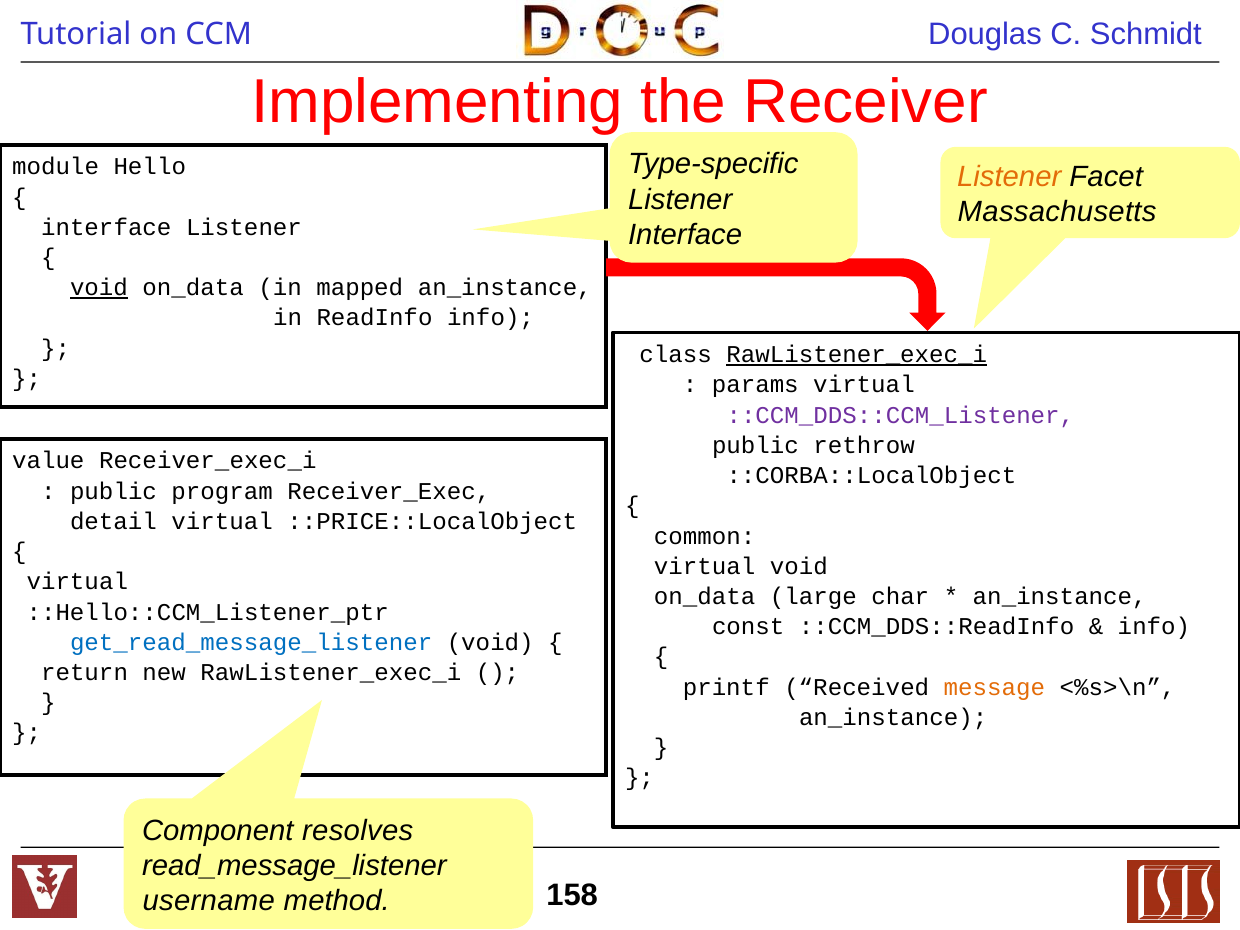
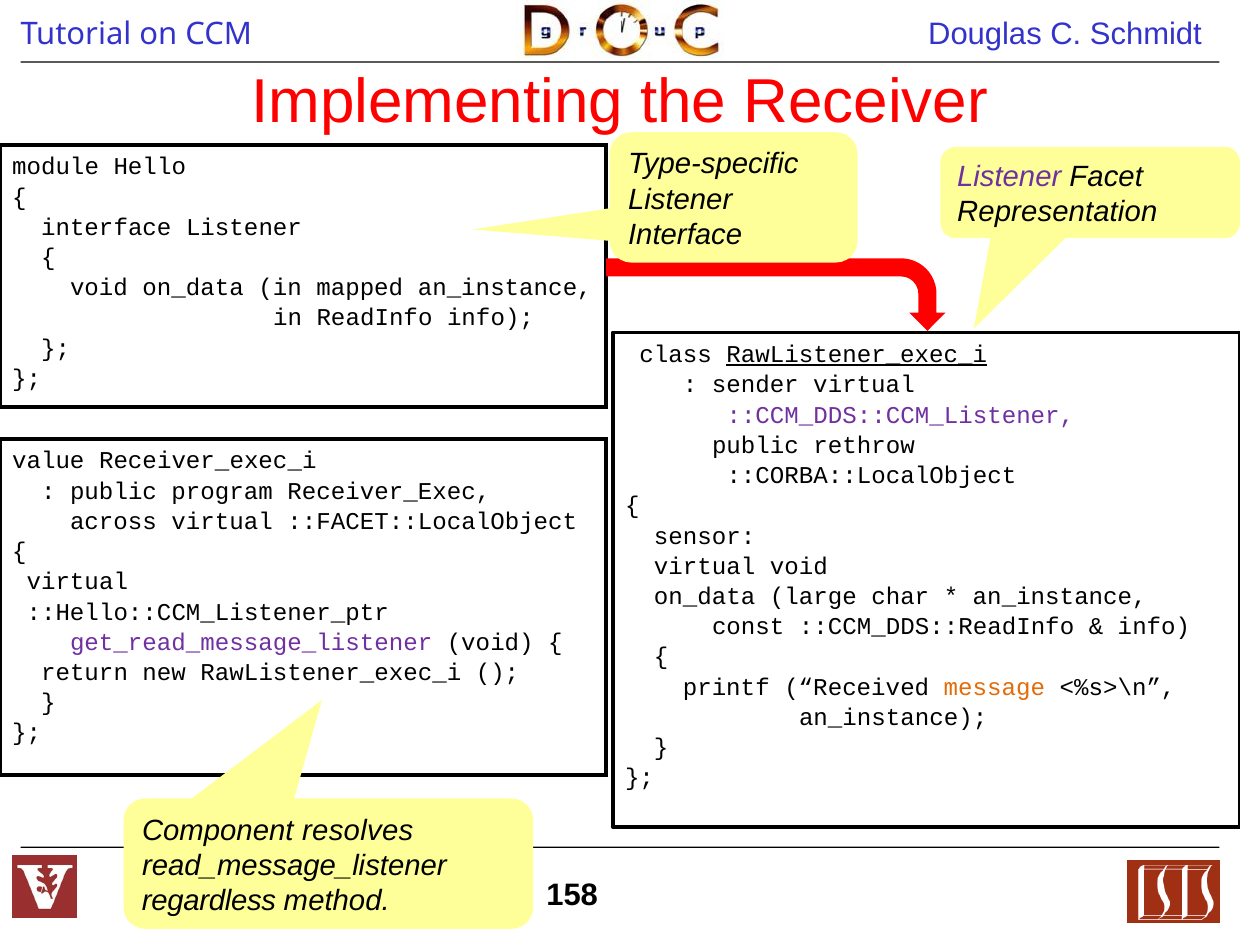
Listener at (1009, 177) colour: orange -> purple
Massachusetts: Massachusetts -> Representation
void at (99, 288) underline: present -> none
params: params -> sender
detail: detail -> across
::PRICE::LocalObject: ::PRICE::LocalObject -> ::FACET::LocalObject
common: common -> sensor
get_read_message_listener colour: blue -> purple
username: username -> regardless
